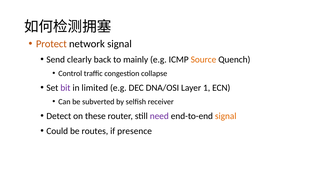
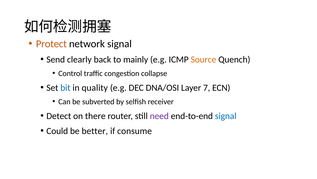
bit colour: purple -> blue
limited: limited -> quality
1: 1 -> 7
these: these -> there
signal at (226, 116) colour: orange -> blue
routes: routes -> better
presence: presence -> consume
